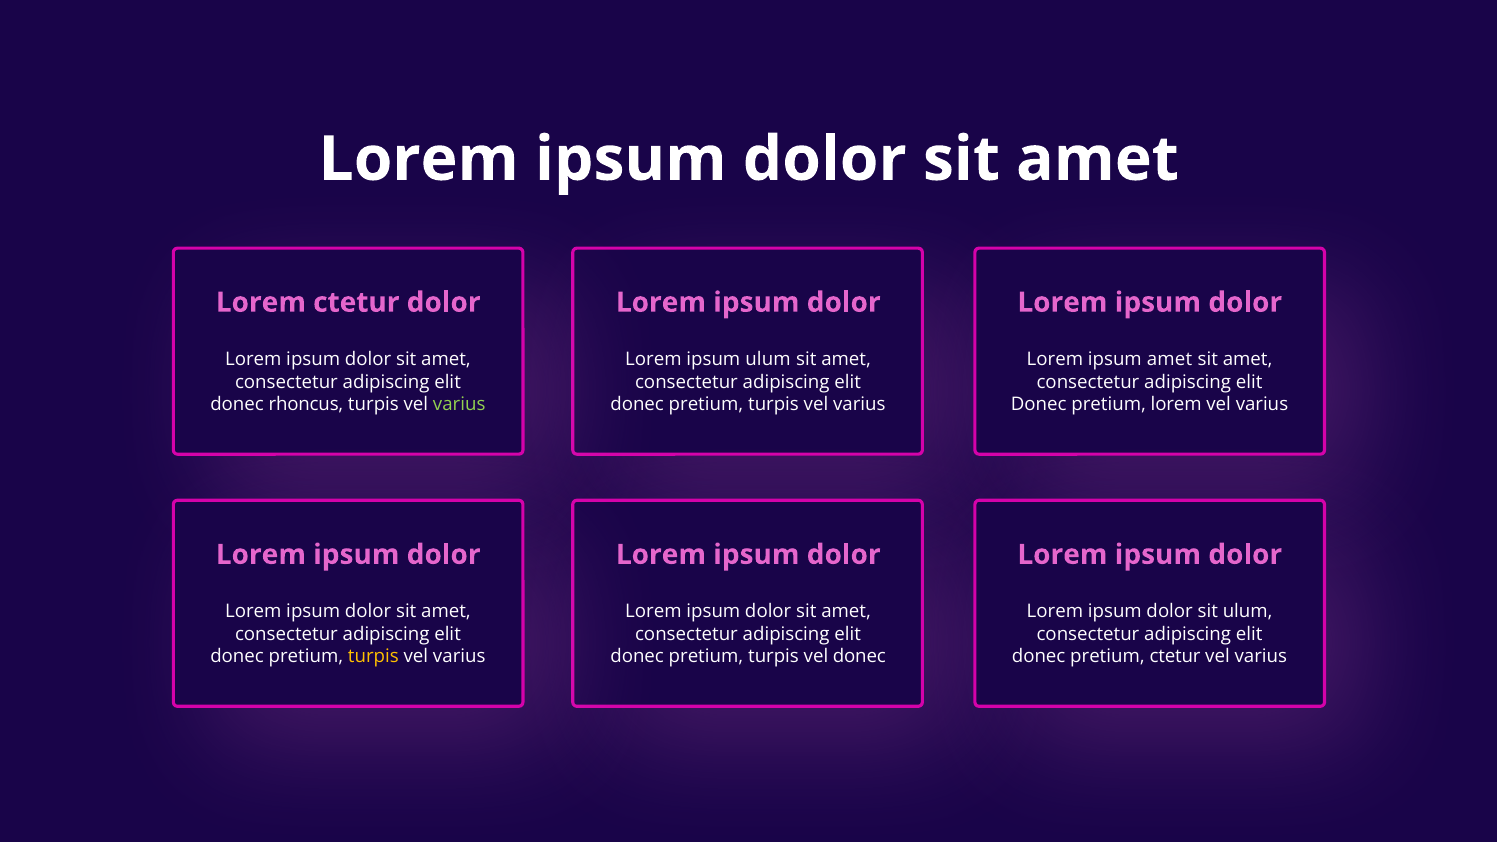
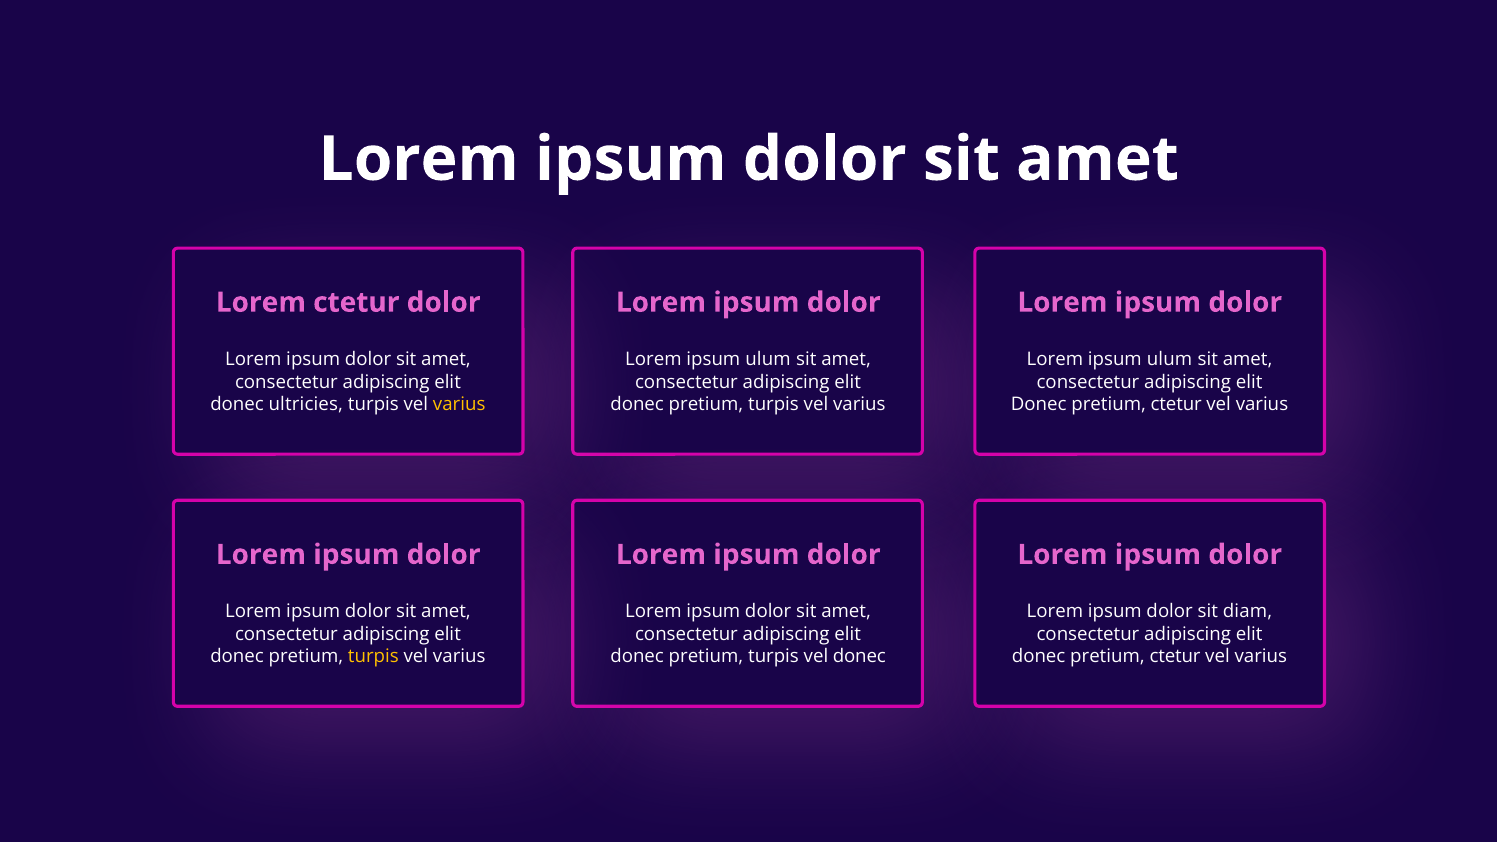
amet at (1170, 360): amet -> ulum
rhoncus: rhoncus -> ultricies
varius at (459, 405) colour: light green -> yellow
lorem at (1176, 405): lorem -> ctetur
sit ulum: ulum -> diam
